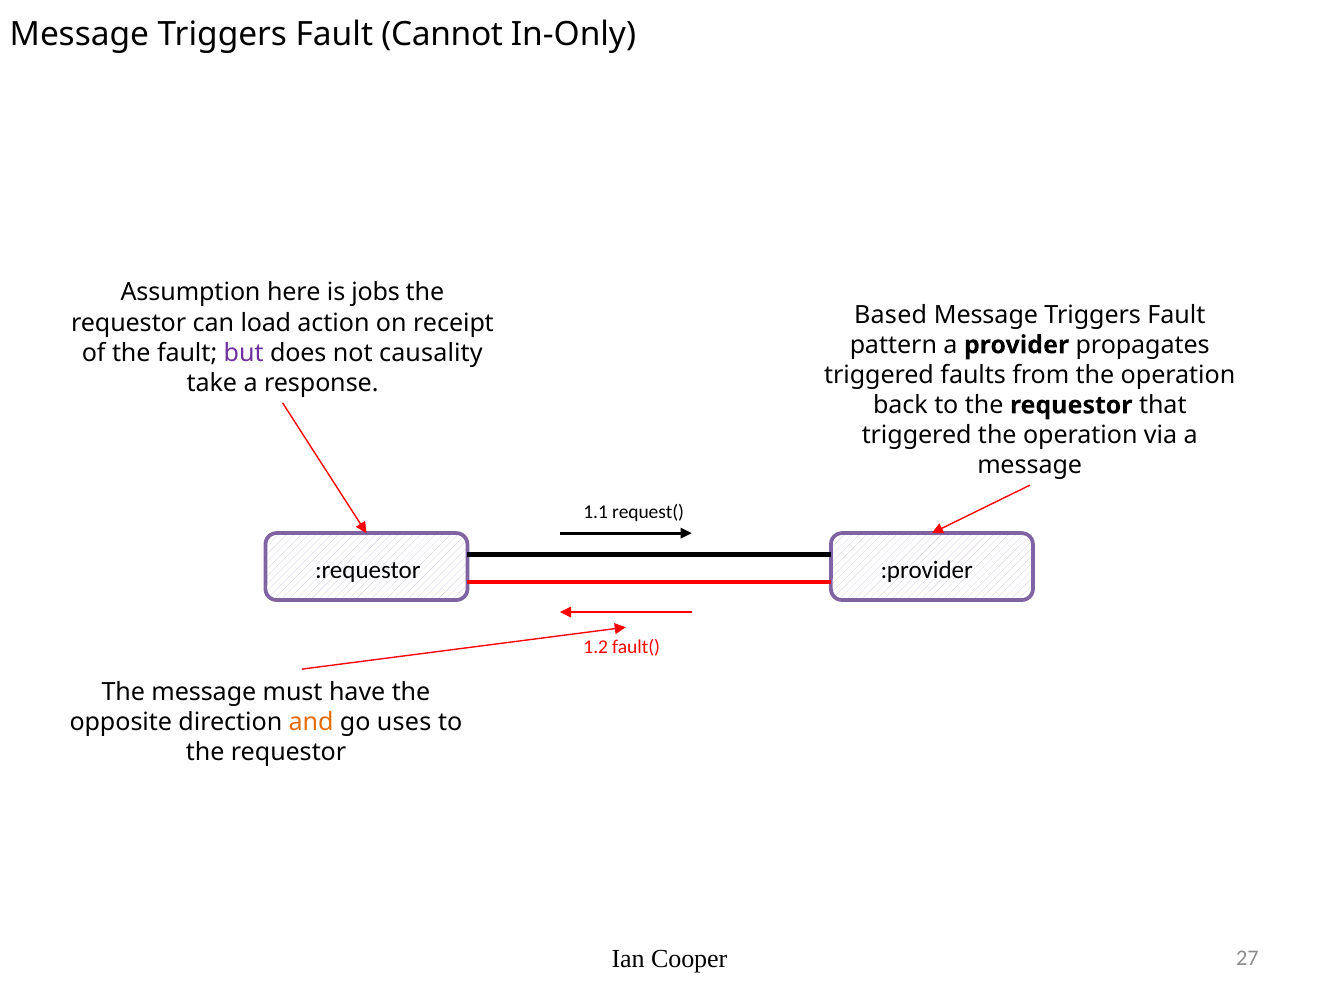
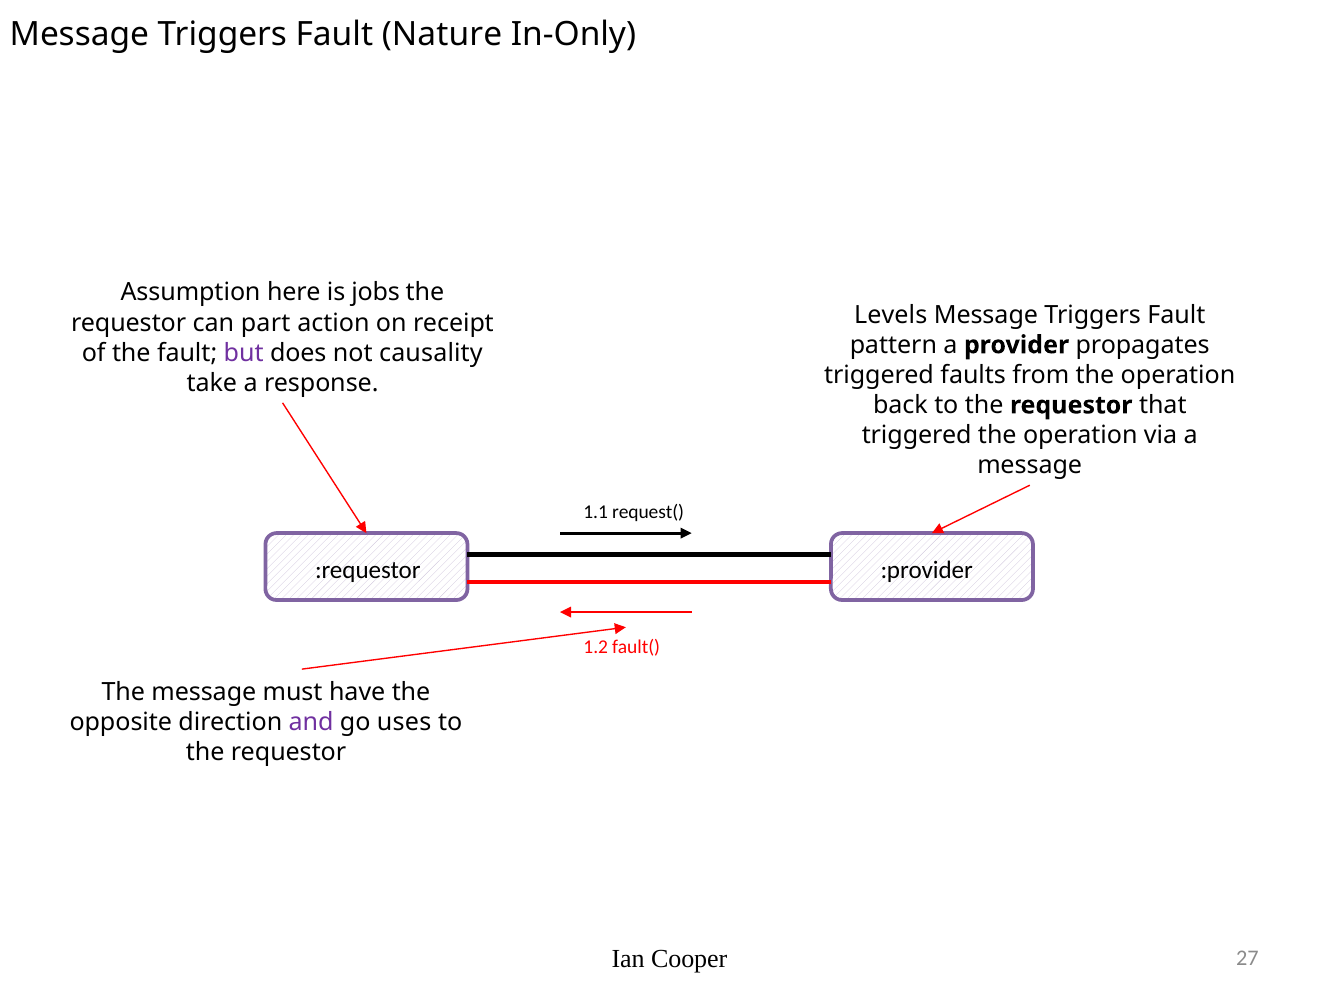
Cannot: Cannot -> Nature
Based: Based -> Levels
load: load -> part
and colour: orange -> purple
